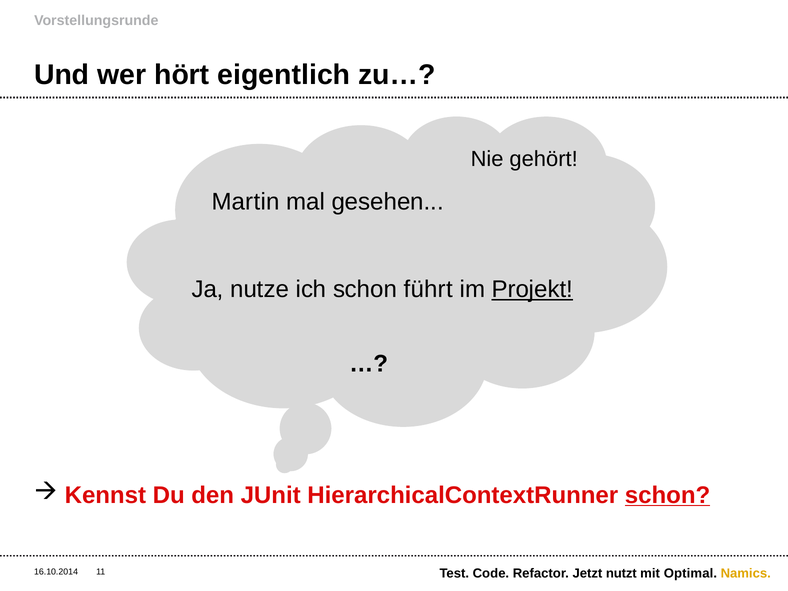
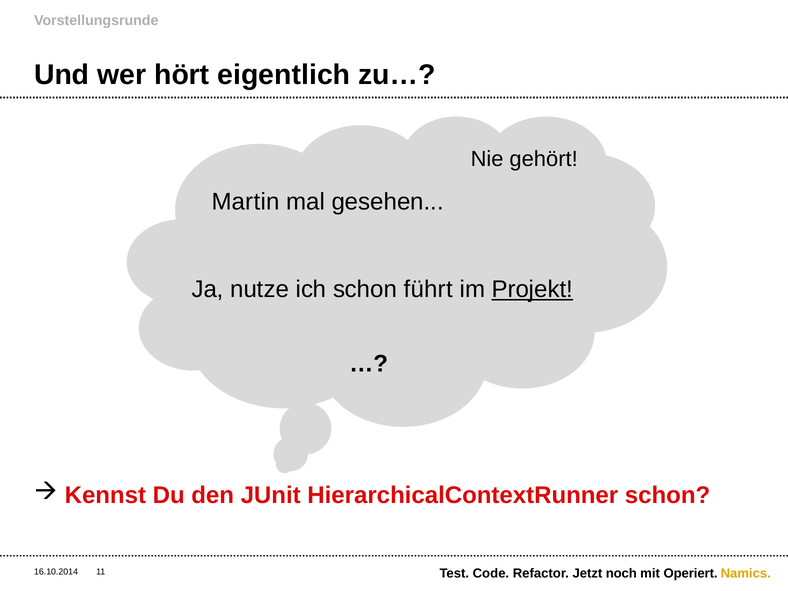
schon at (668, 495) underline: present -> none
nutzt: nutzt -> noch
Optimal: Optimal -> Operiert
